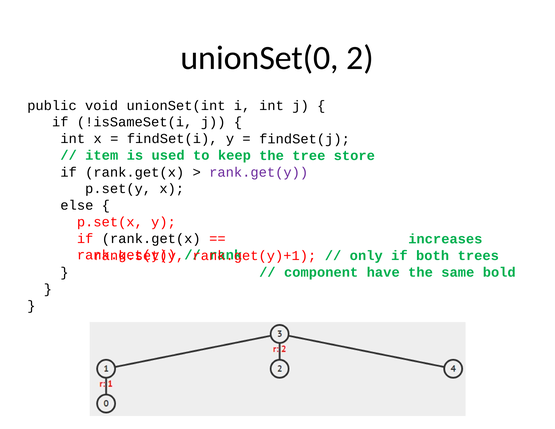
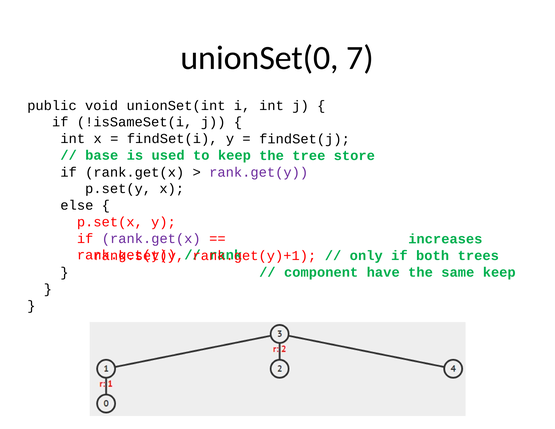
2: 2 -> 7
item: item -> base
rank.get(x at (151, 239) colour: black -> purple
same bold: bold -> keep
